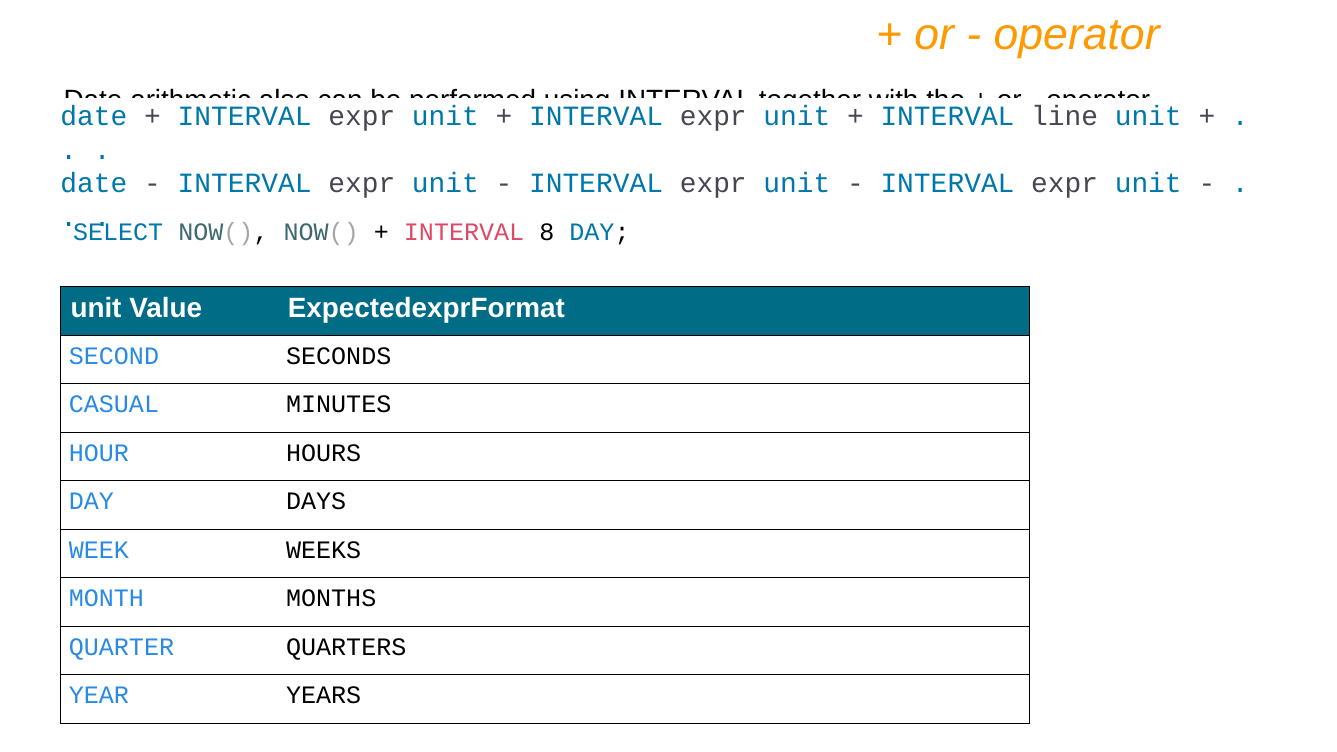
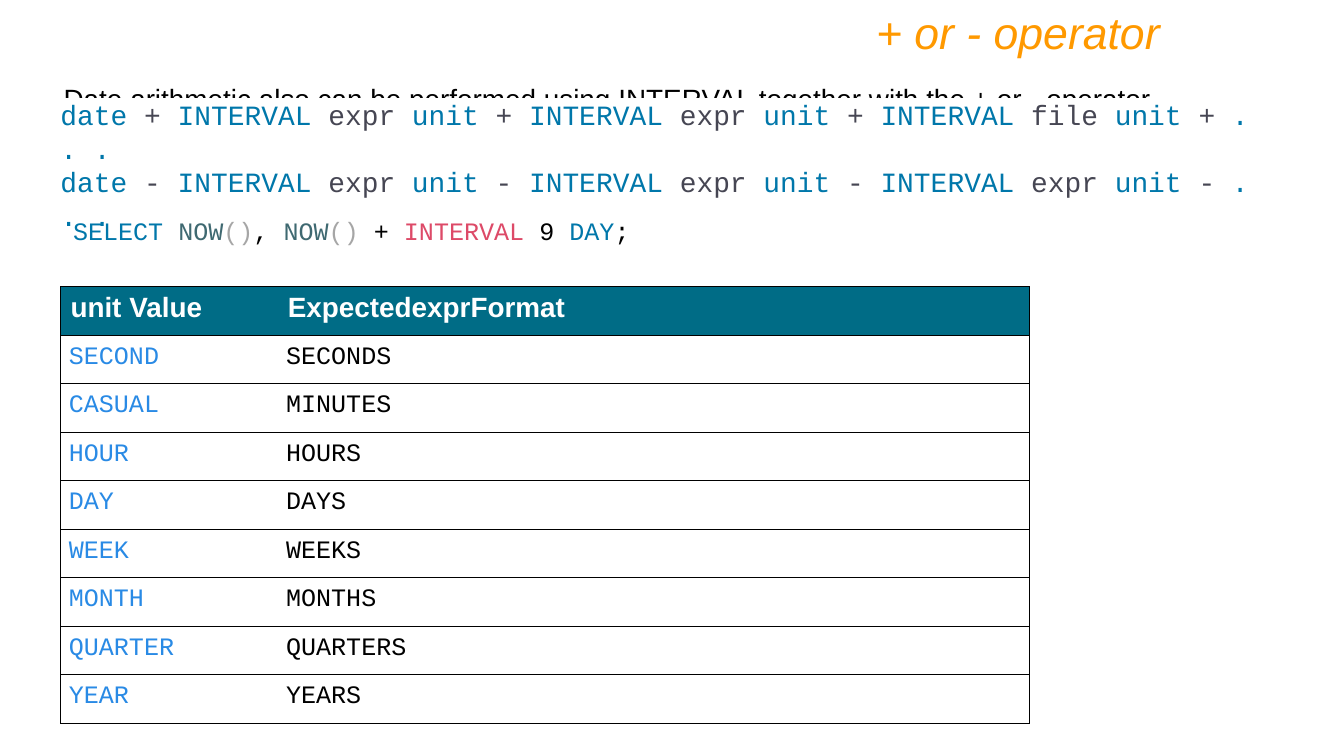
line: line -> file
8: 8 -> 9
